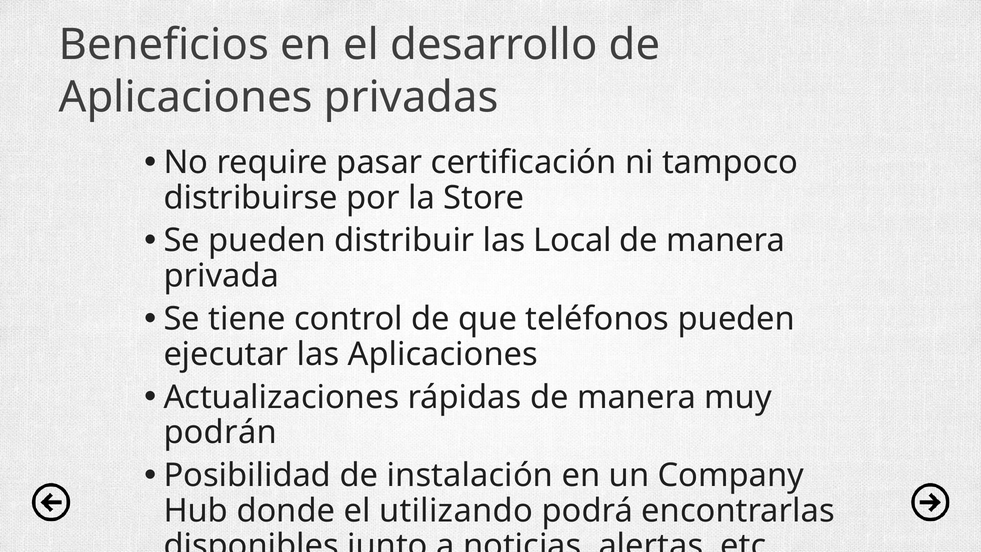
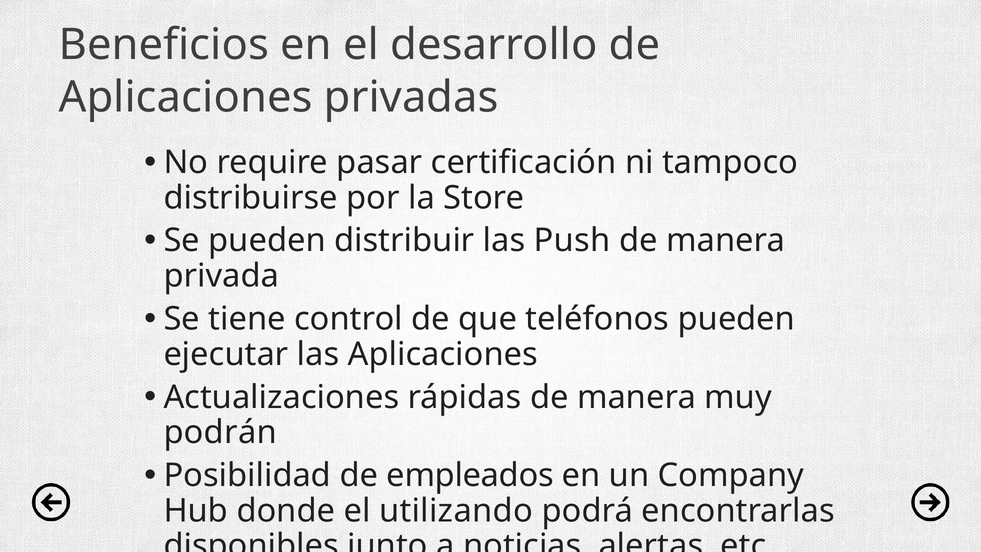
Local: Local -> Push
instalación: instalación -> empleados
